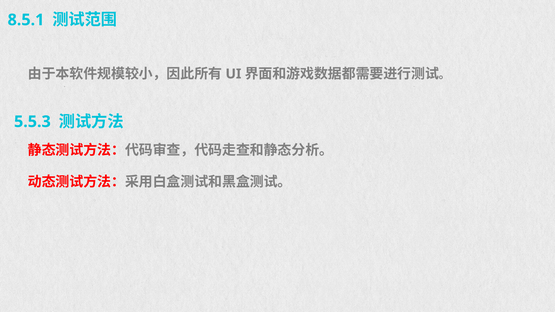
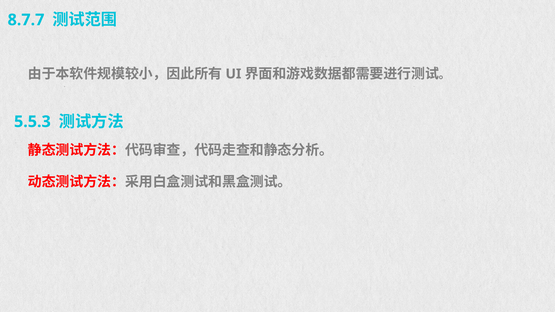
8.5.1: 8.5.1 -> 8.7.7
